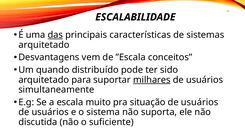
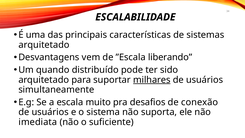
das underline: present -> none
conceitos: conceitos -> liberando
situação: situação -> desafios
usuários at (200, 102): usuários -> conexão
discutida: discutida -> imediata
